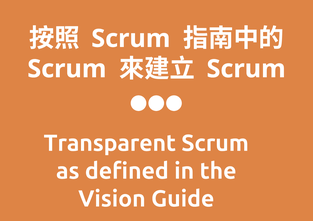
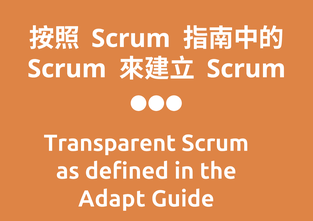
Vision: Vision -> Adapt
